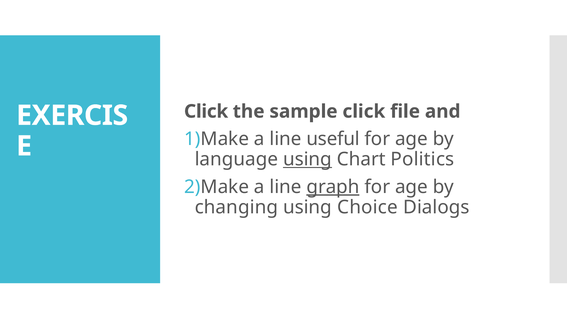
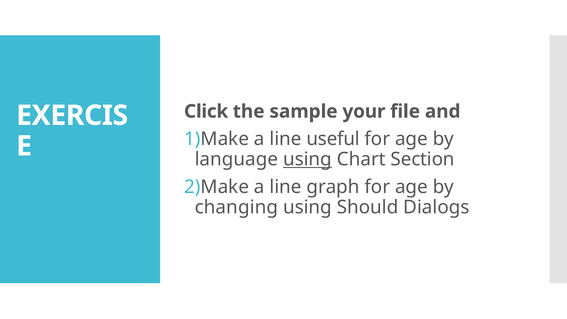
sample click: click -> your
Politics: Politics -> Section
graph underline: present -> none
Choice: Choice -> Should
